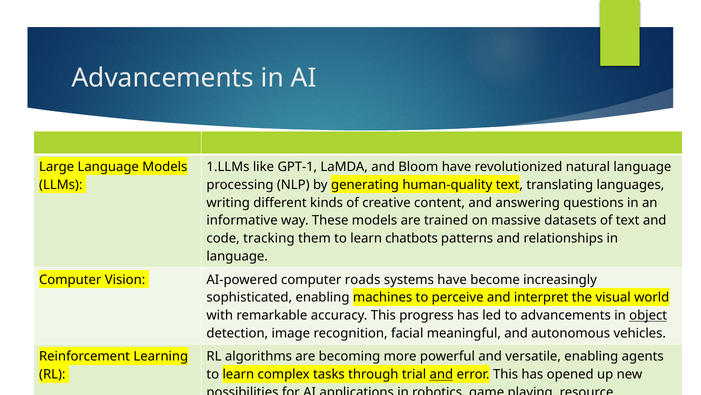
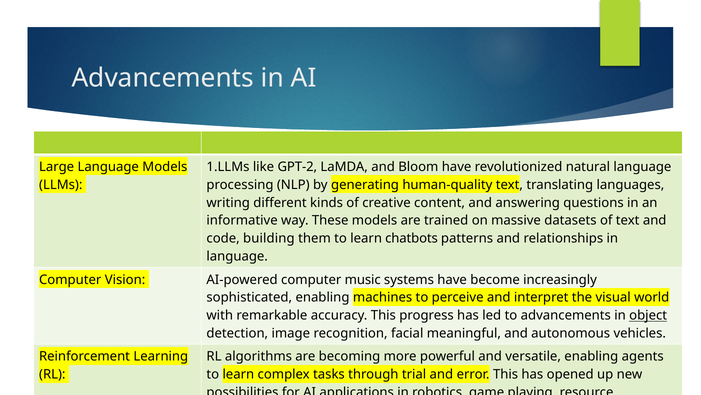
GPT-1: GPT-1 -> GPT-2
code tracking: tracking -> building
roads: roads -> music
and at (441, 374) underline: present -> none
